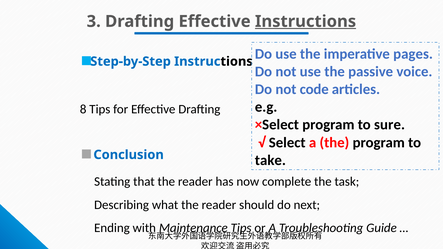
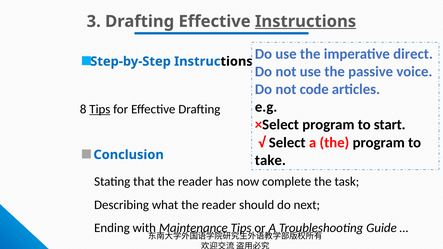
pages: pages -> direct
Tips at (100, 109) underline: none -> present
sure: sure -> start
